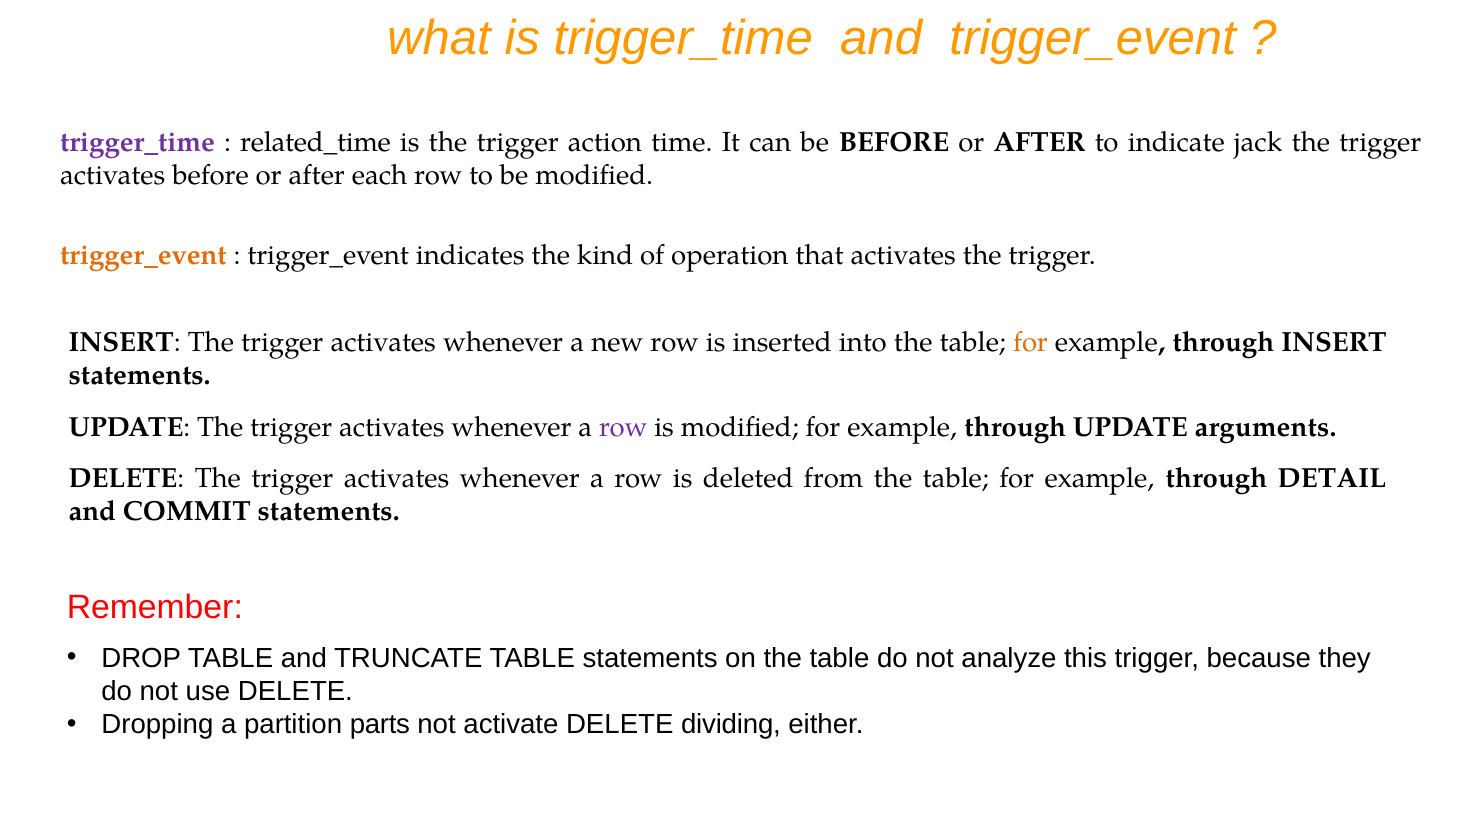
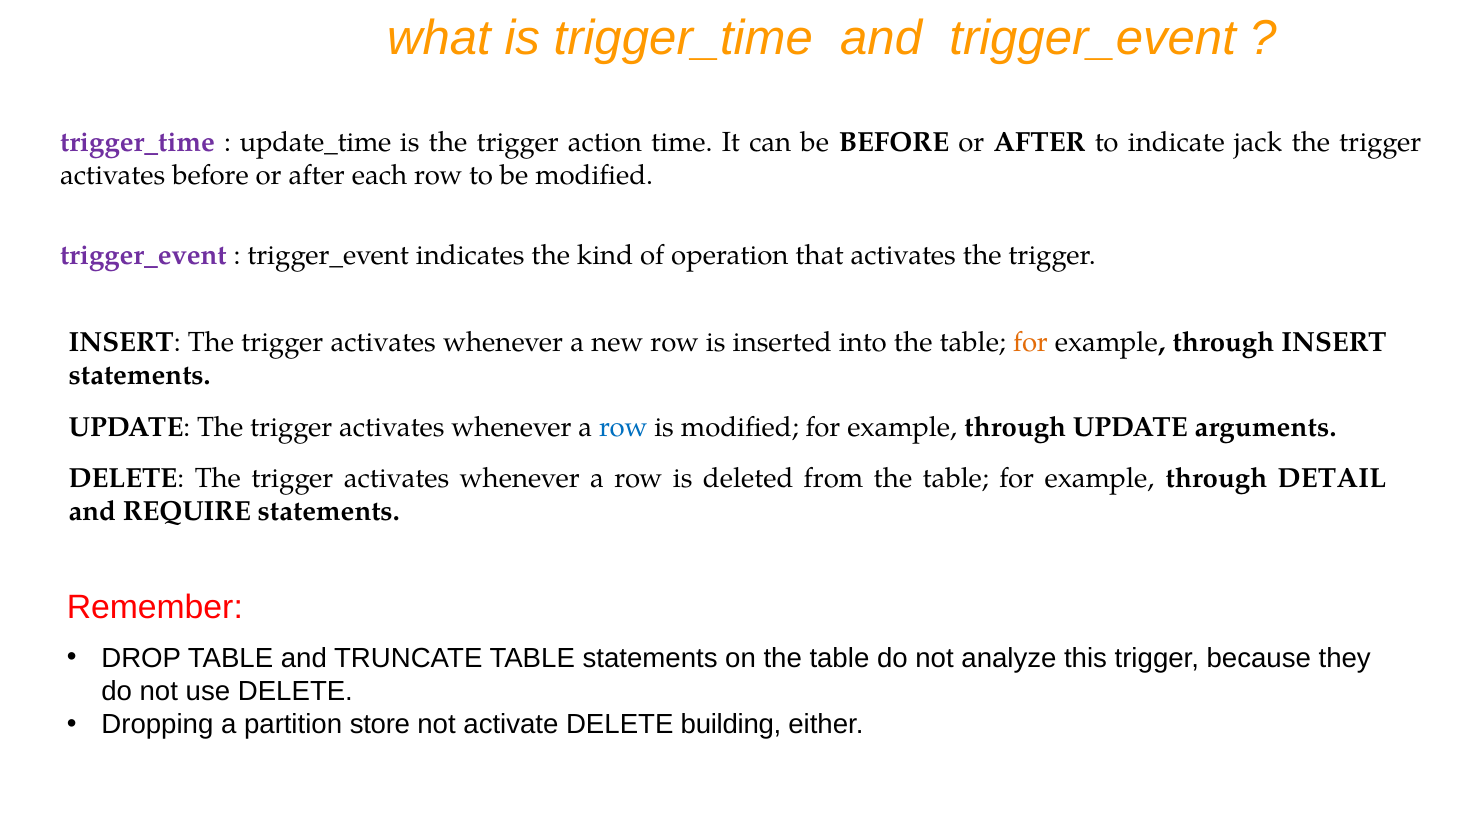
related_time: related_time -> update_time
trigger_event at (143, 256) colour: orange -> purple
row at (623, 427) colour: purple -> blue
COMMIT: COMMIT -> REQUIRE
parts: parts -> store
dividing: dividing -> building
